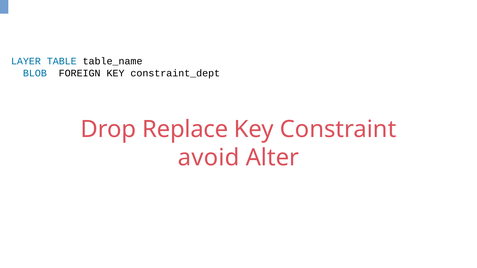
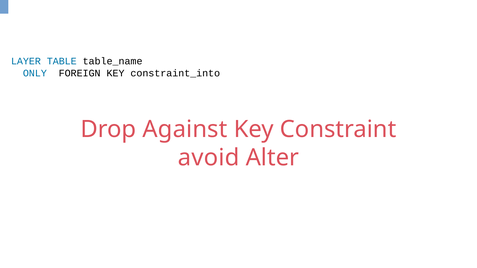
BLOB: BLOB -> ONLY
constraint_dept: constraint_dept -> constraint_into
Replace: Replace -> Against
